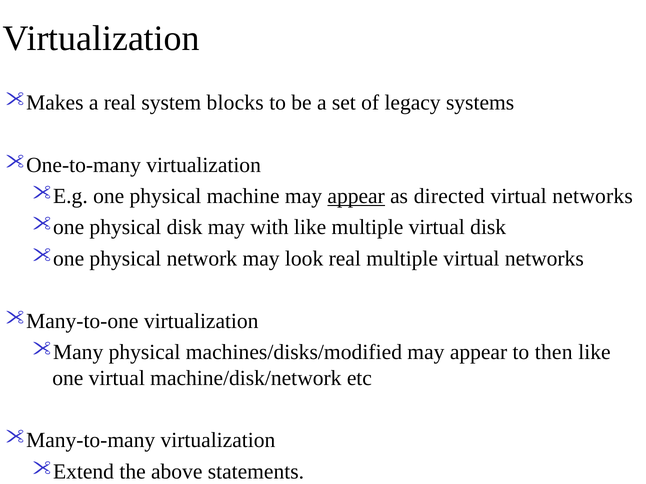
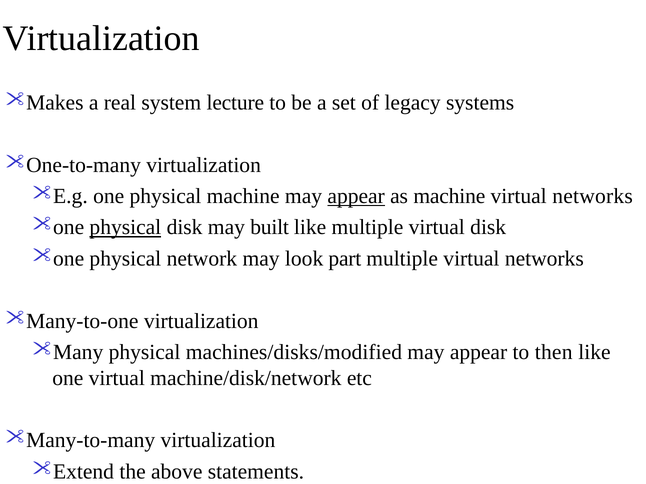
blocks: blocks -> lecture
as directed: directed -> machine
physical at (125, 228) underline: none -> present
with: with -> built
look real: real -> part
